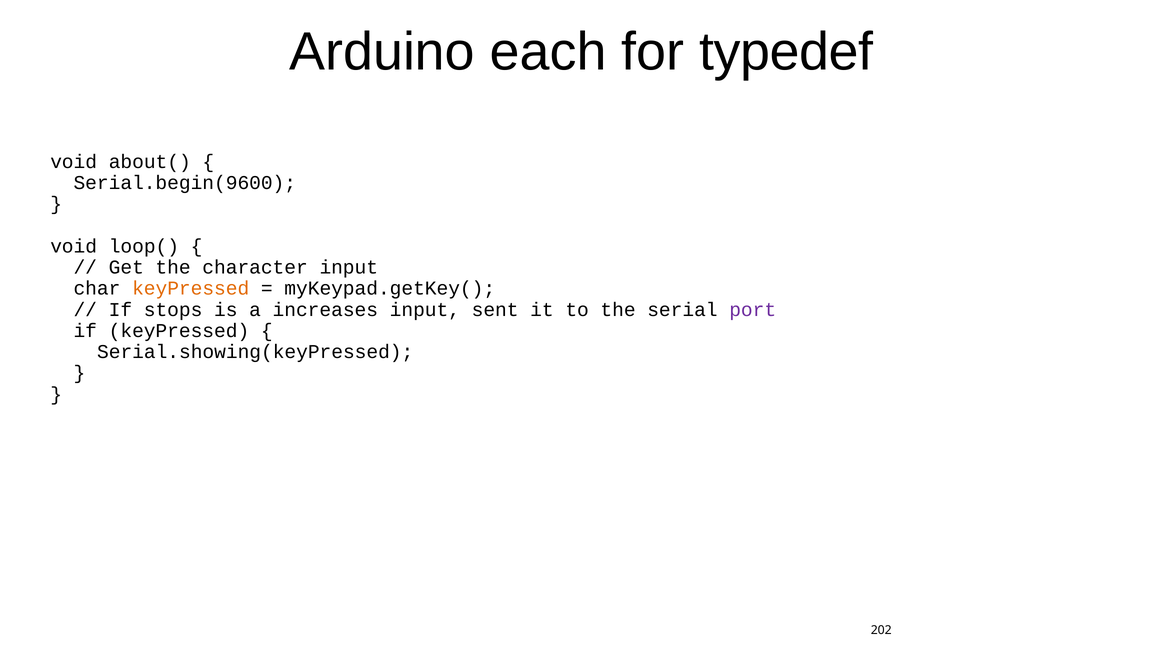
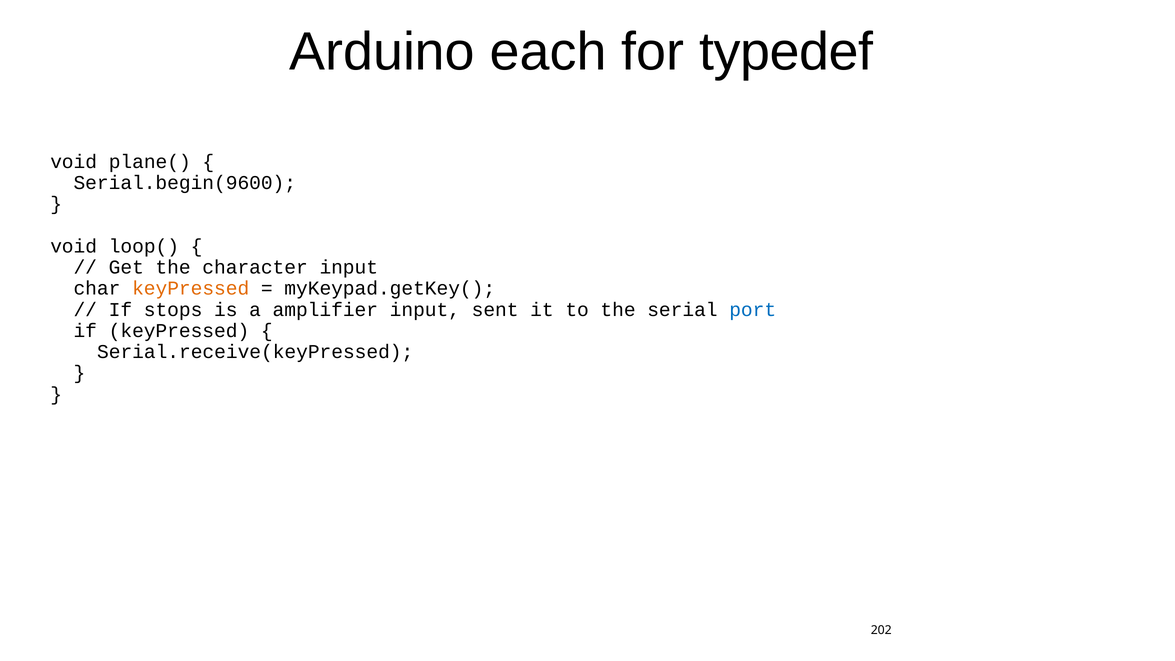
about(: about( -> plane(
increases: increases -> amplifier
port colour: purple -> blue
Serial.showing(keyPressed: Serial.showing(keyPressed -> Serial.receive(keyPressed
